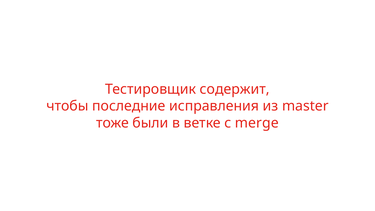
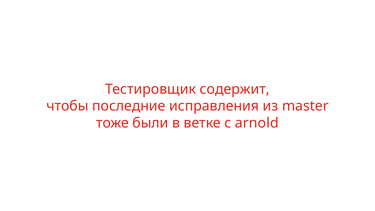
merge: merge -> arnold
